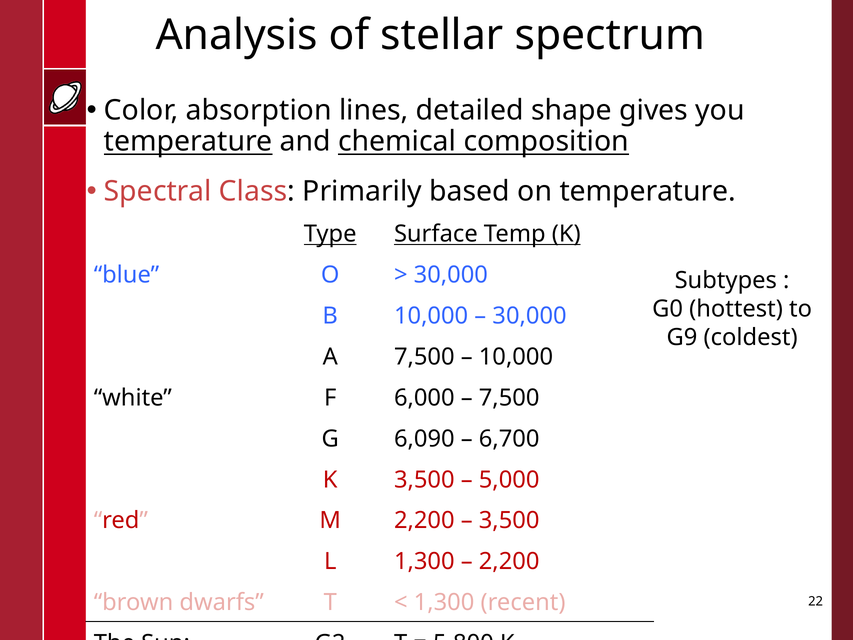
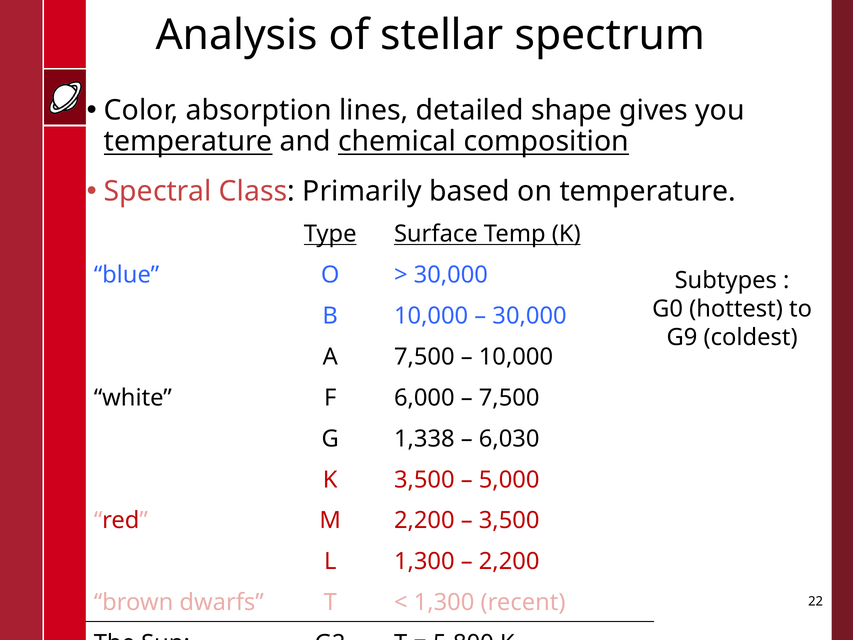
6,090: 6,090 -> 1,338
6,700: 6,700 -> 6,030
